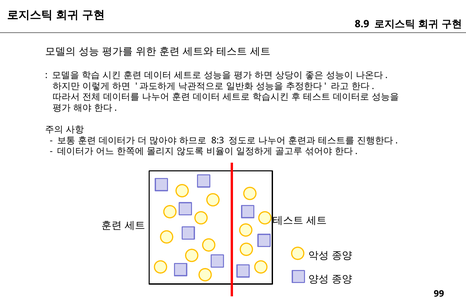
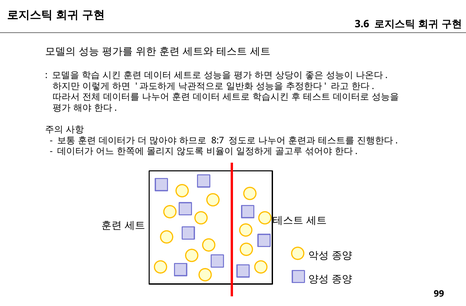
8.9: 8.9 -> 3.6
8:3: 8:3 -> 8:7
